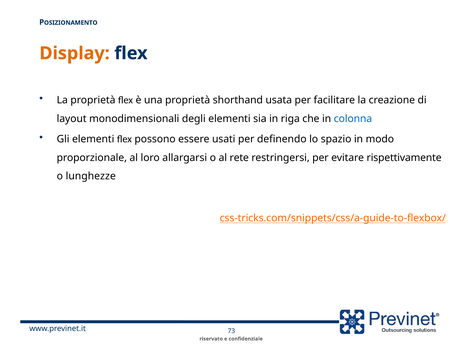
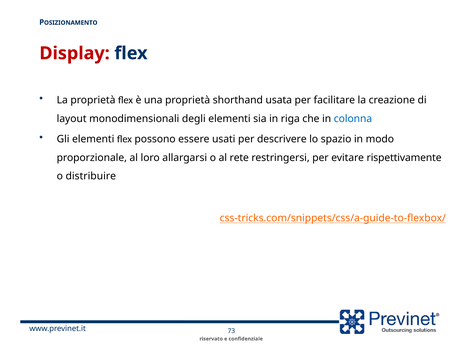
Display colour: orange -> red
definendo: definendo -> descrivere
lunghezze: lunghezze -> distribuire
